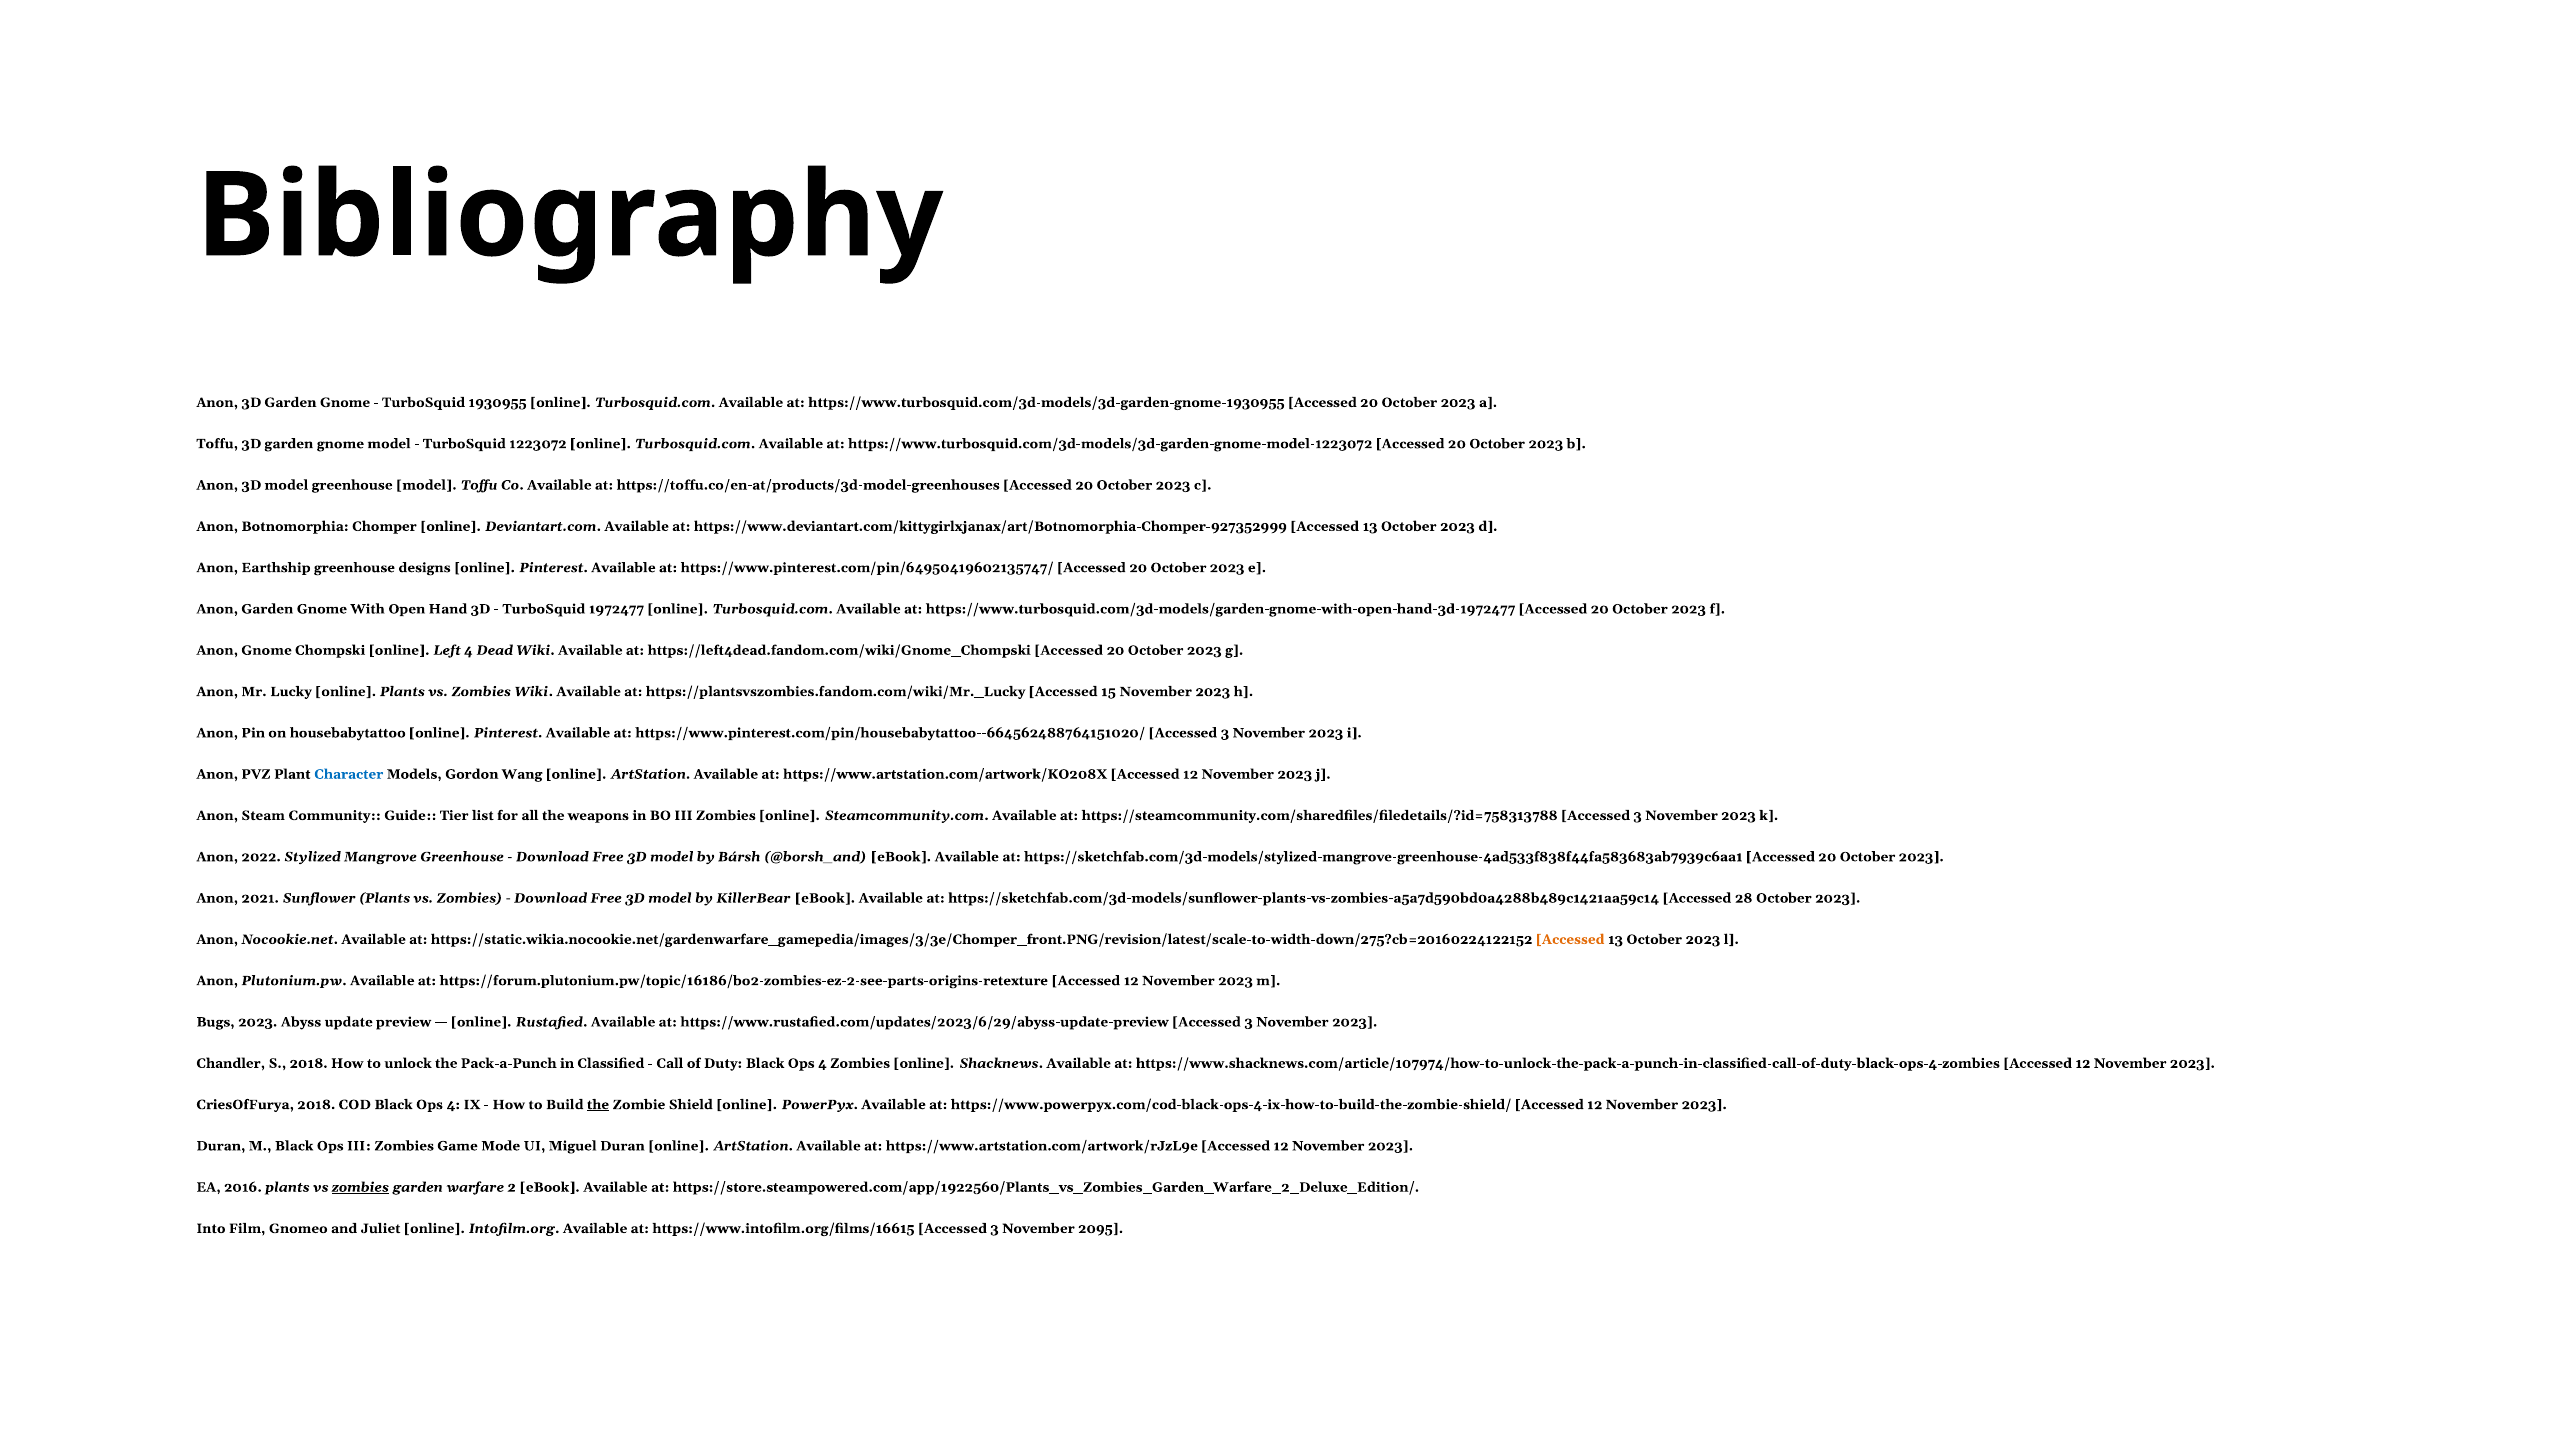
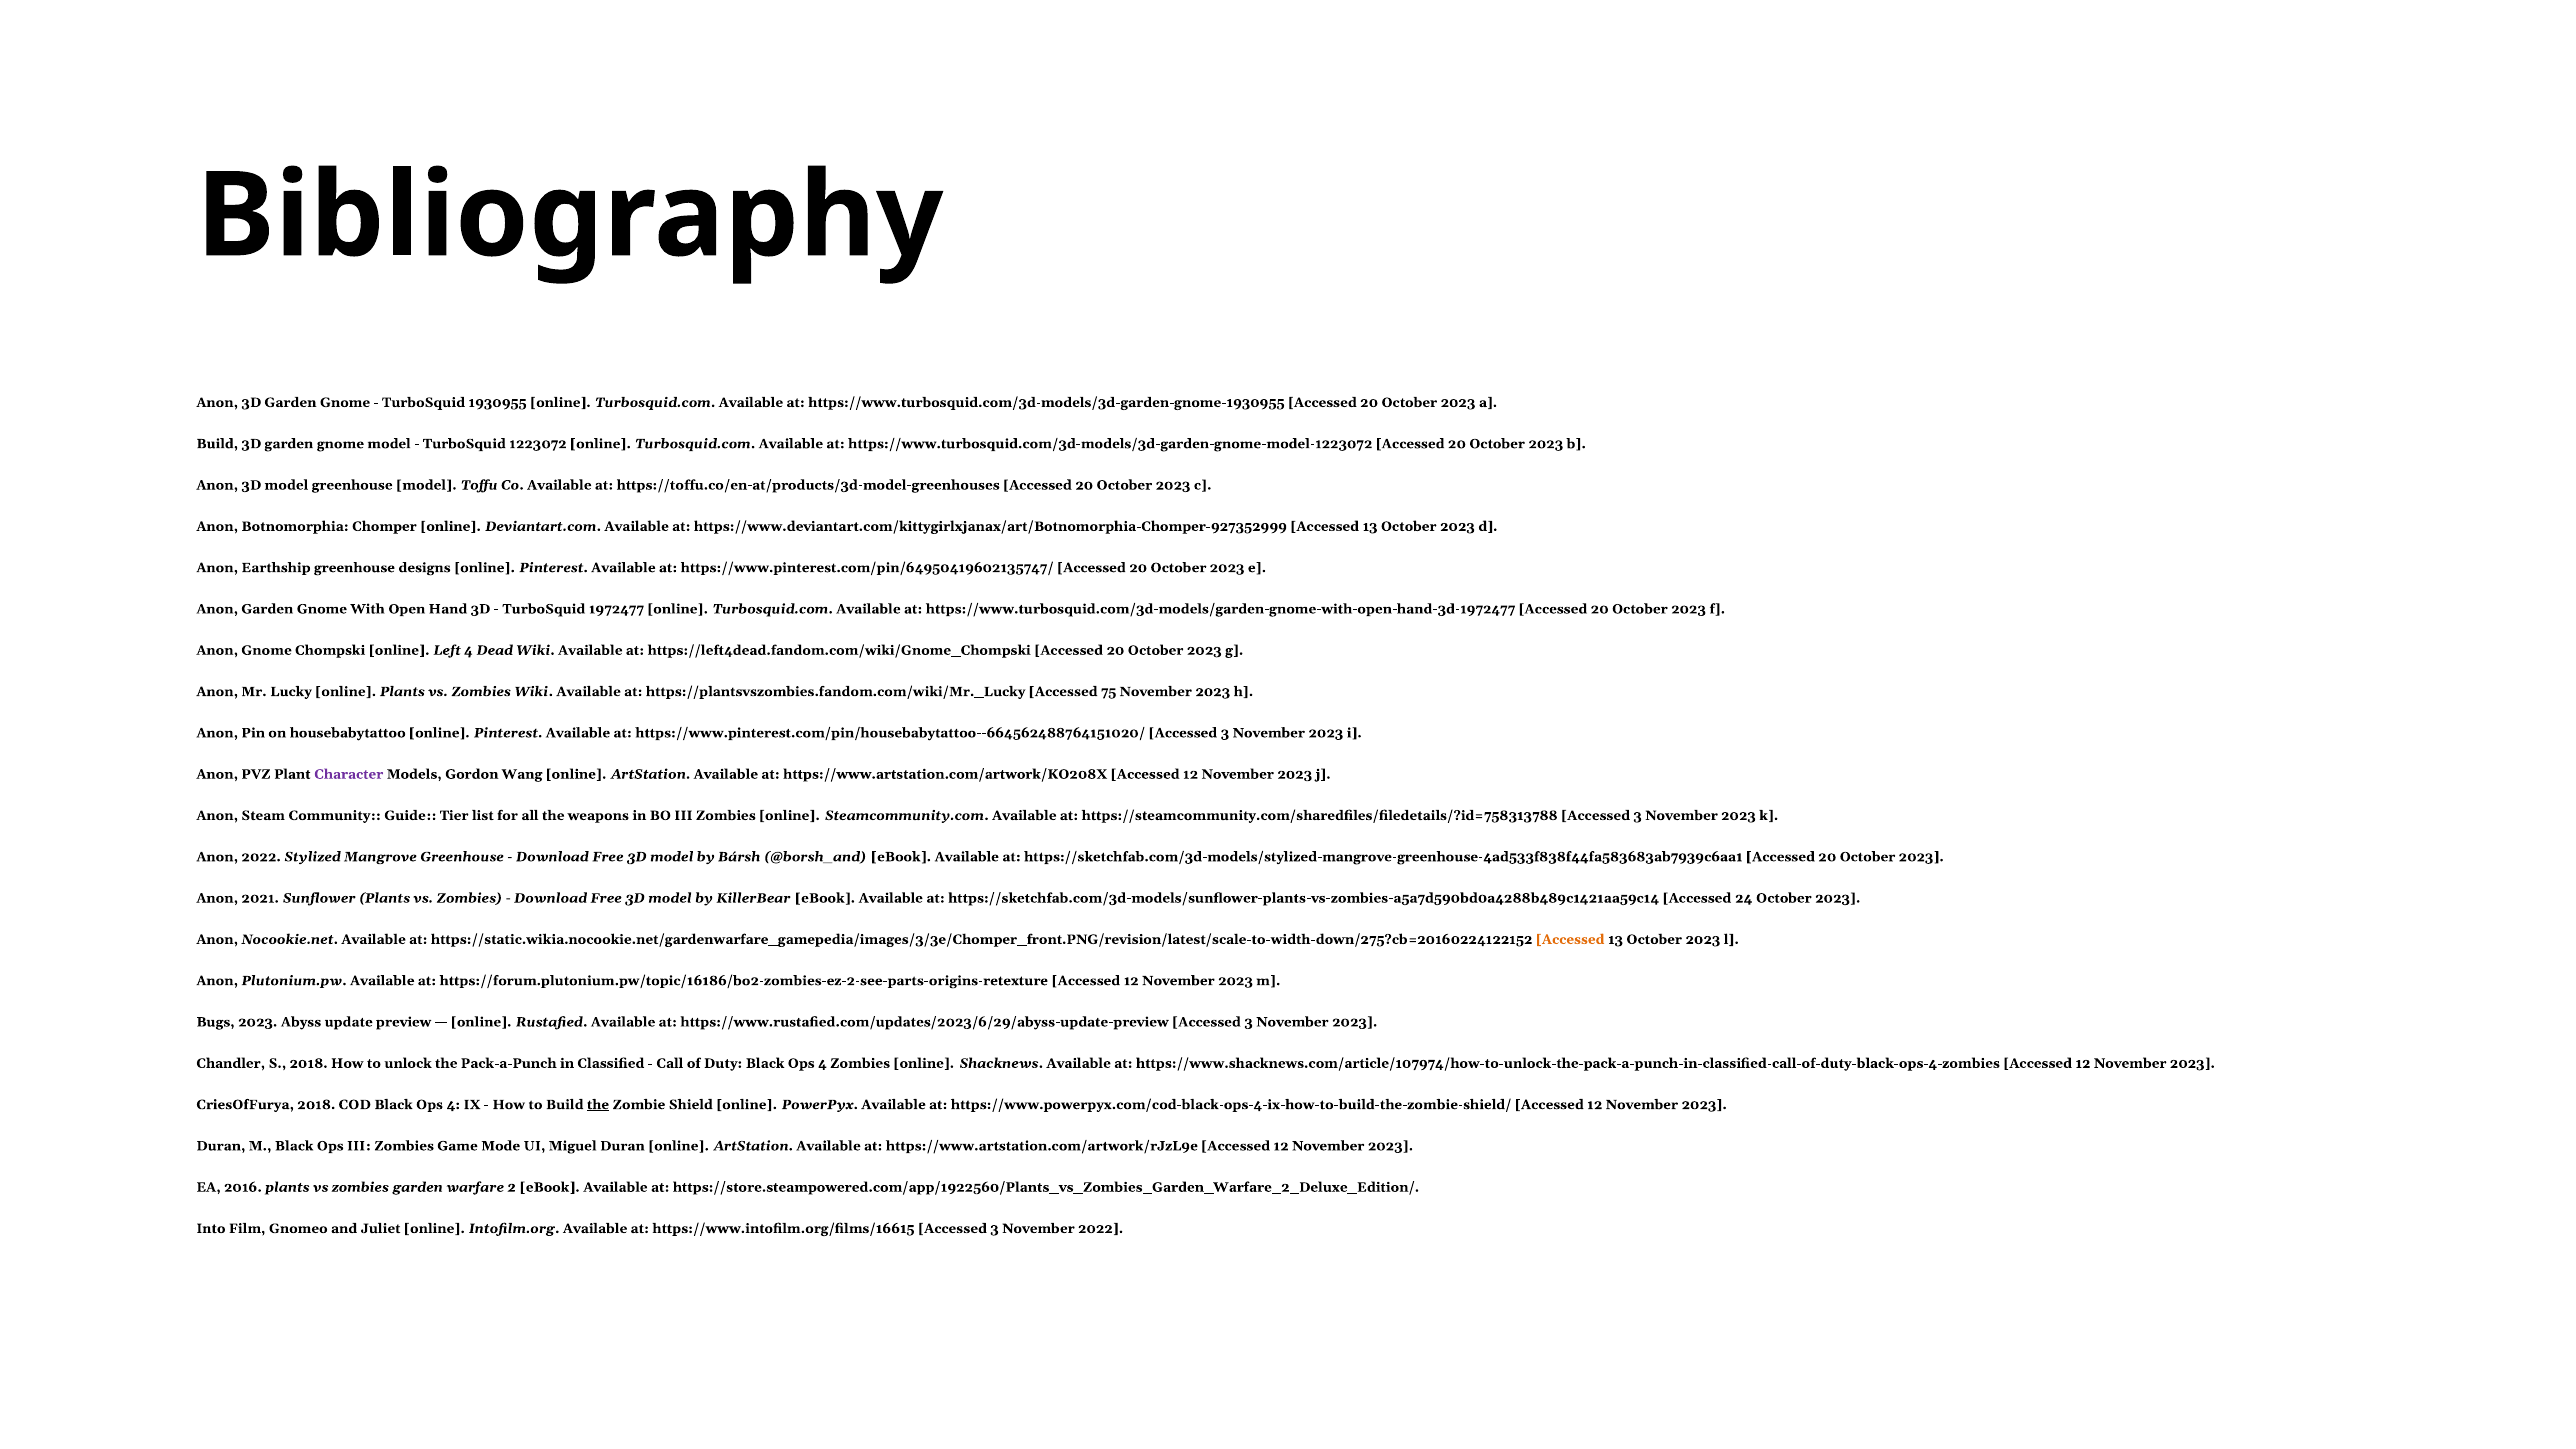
Toffu at (217, 444): Toffu -> Build
15: 15 -> 75
Character colour: blue -> purple
28: 28 -> 24
zombies at (360, 1187) underline: present -> none
November 2095: 2095 -> 2022
